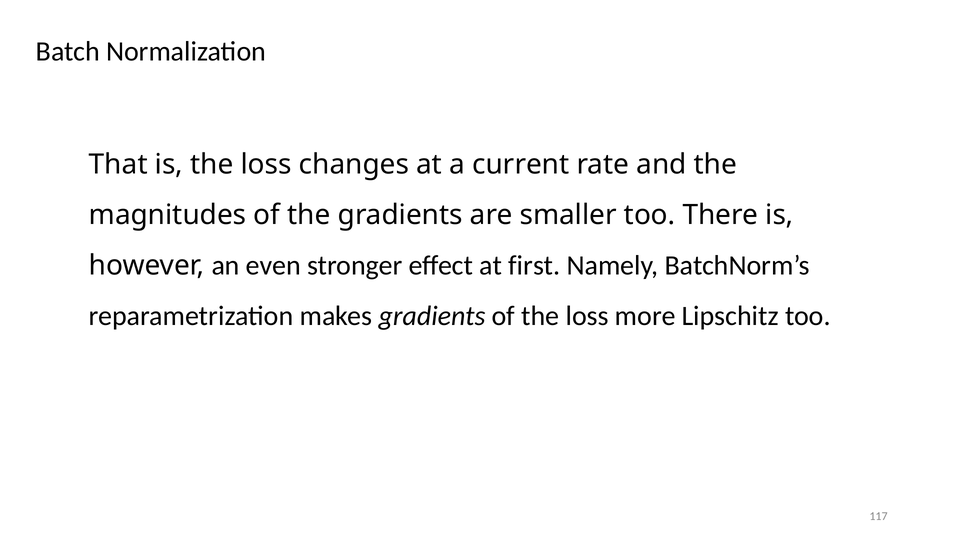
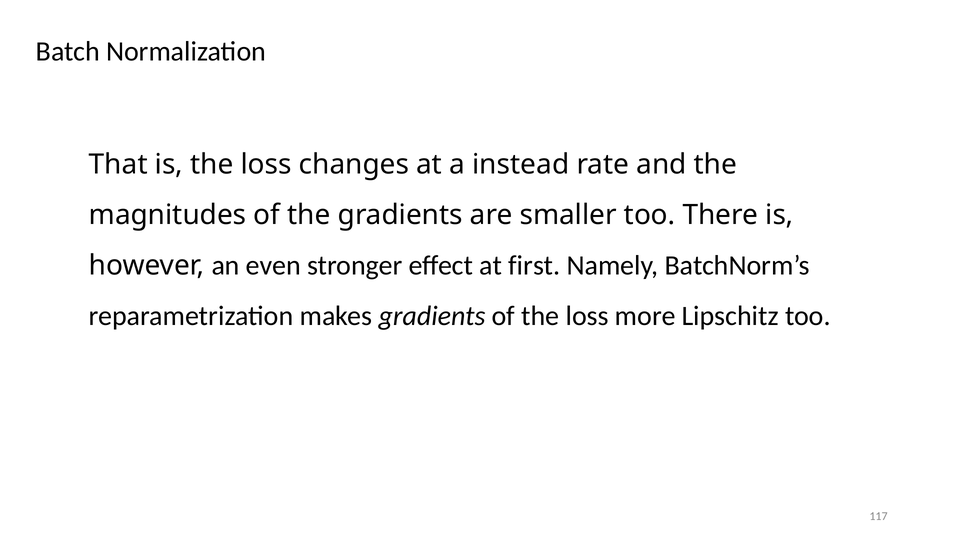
current: current -> instead
